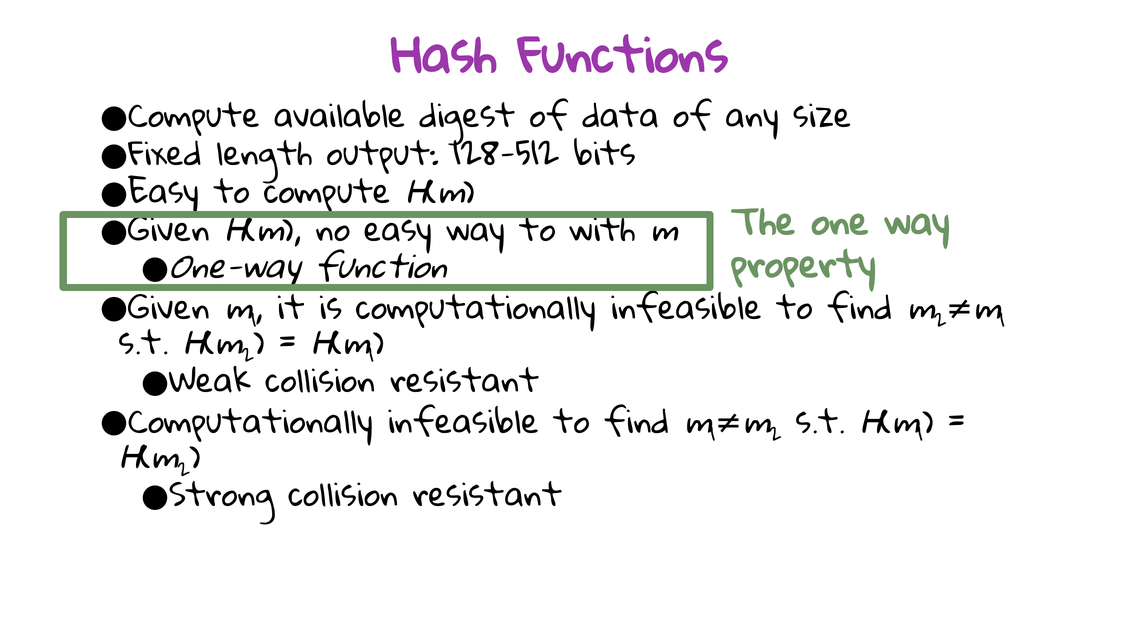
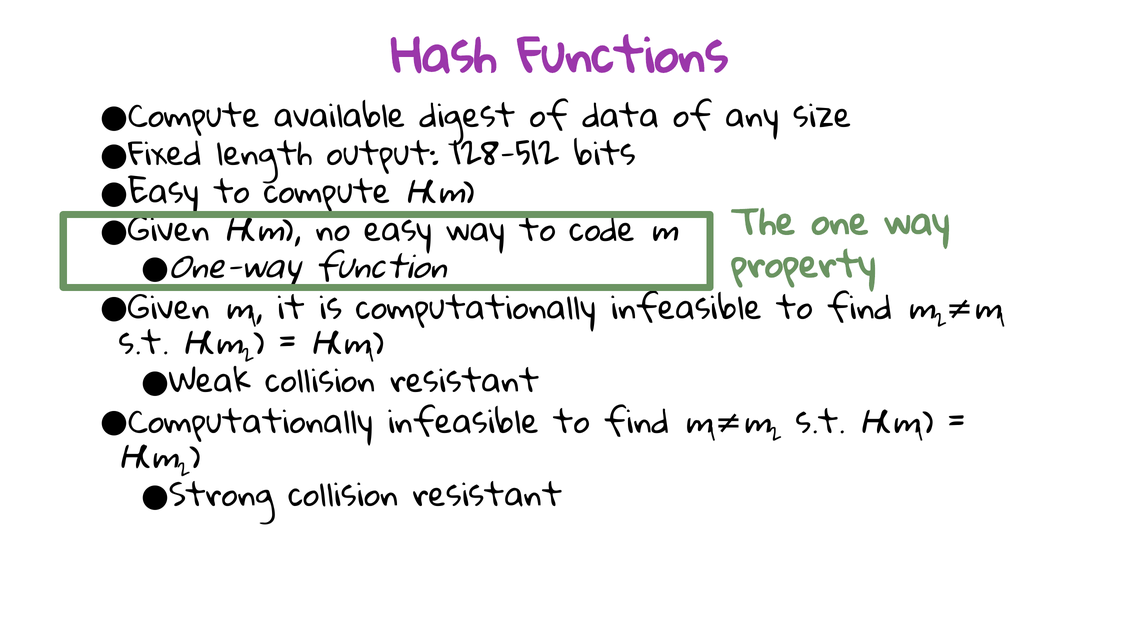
with: with -> code
